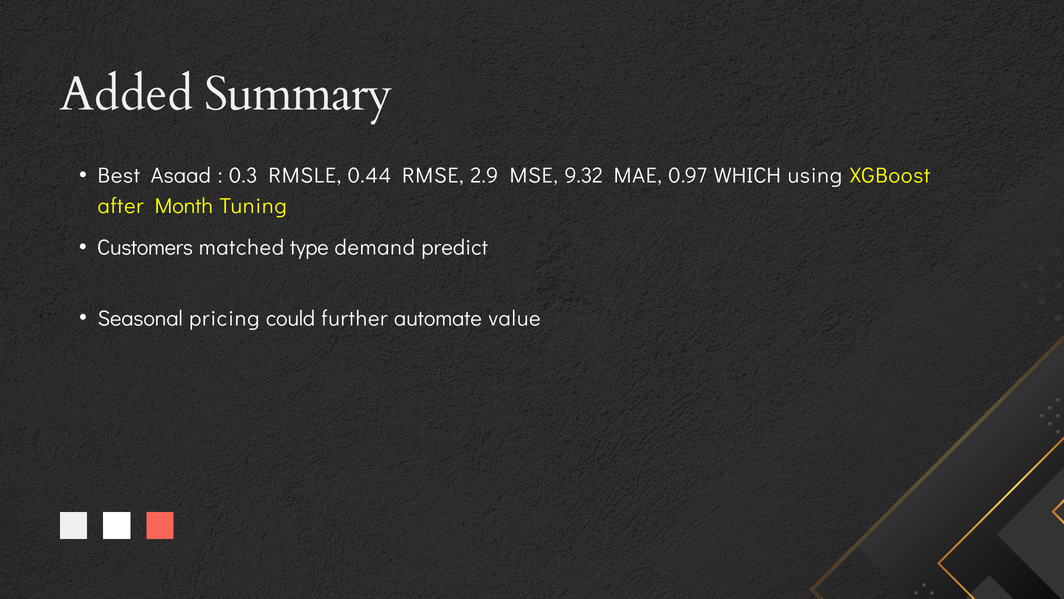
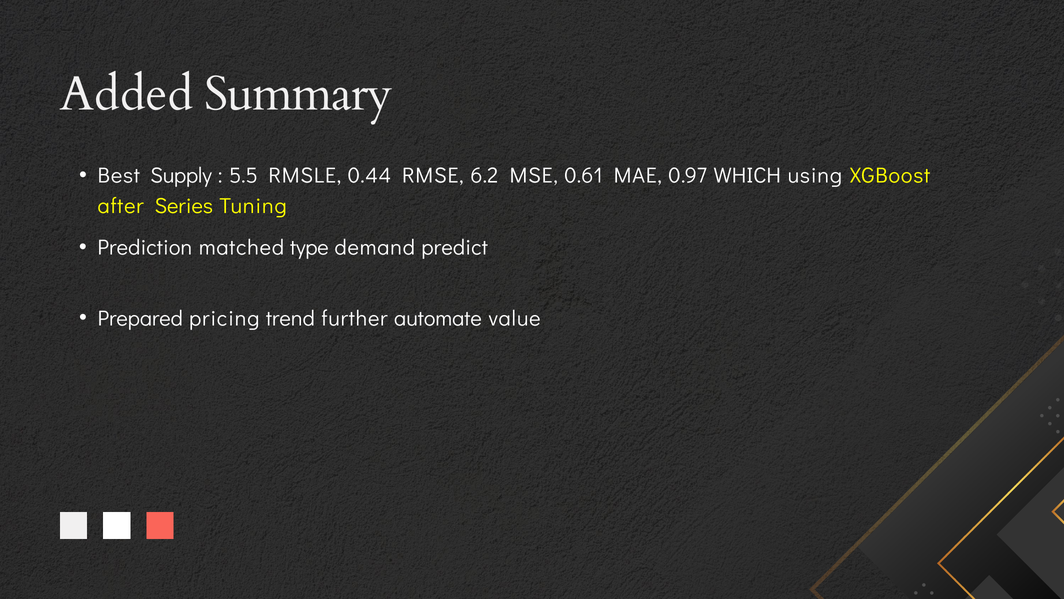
Asaad: Asaad -> Supply
0.3: 0.3 -> 5.5
2.9: 2.9 -> 6.2
9.32: 9.32 -> 0.61
Month: Month -> Series
Customers: Customers -> Prediction
Seasonal: Seasonal -> Prepared
could: could -> trend
